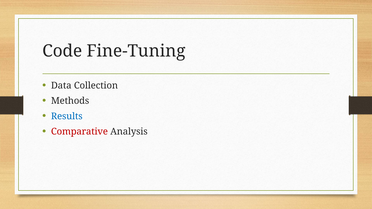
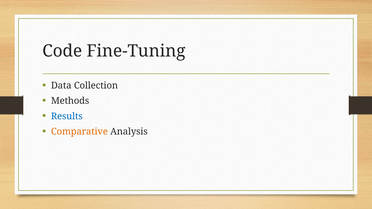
Comparative colour: red -> orange
